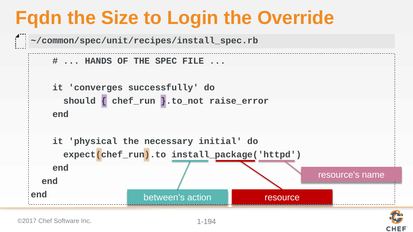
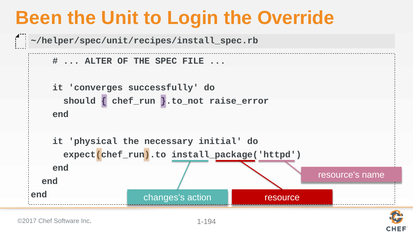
Fqdn: Fqdn -> Been
Size: Size -> Unit
~/common/spec/unit/recipes/install_spec.rb: ~/common/spec/unit/recipes/install_spec.rb -> ~/helper/spec/unit/recipes/install_spec.rb
HANDS: HANDS -> ALTER
between's: between's -> changes's
